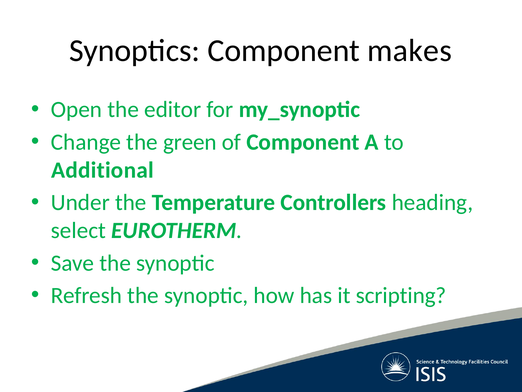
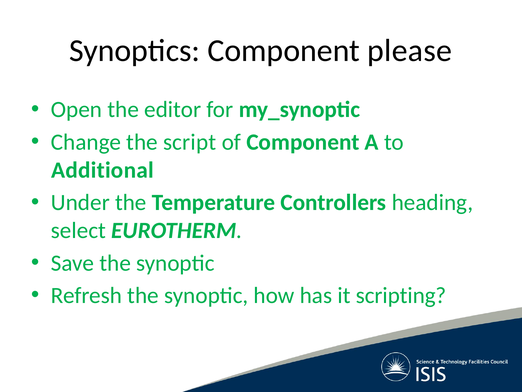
makes: makes -> please
green: green -> script
